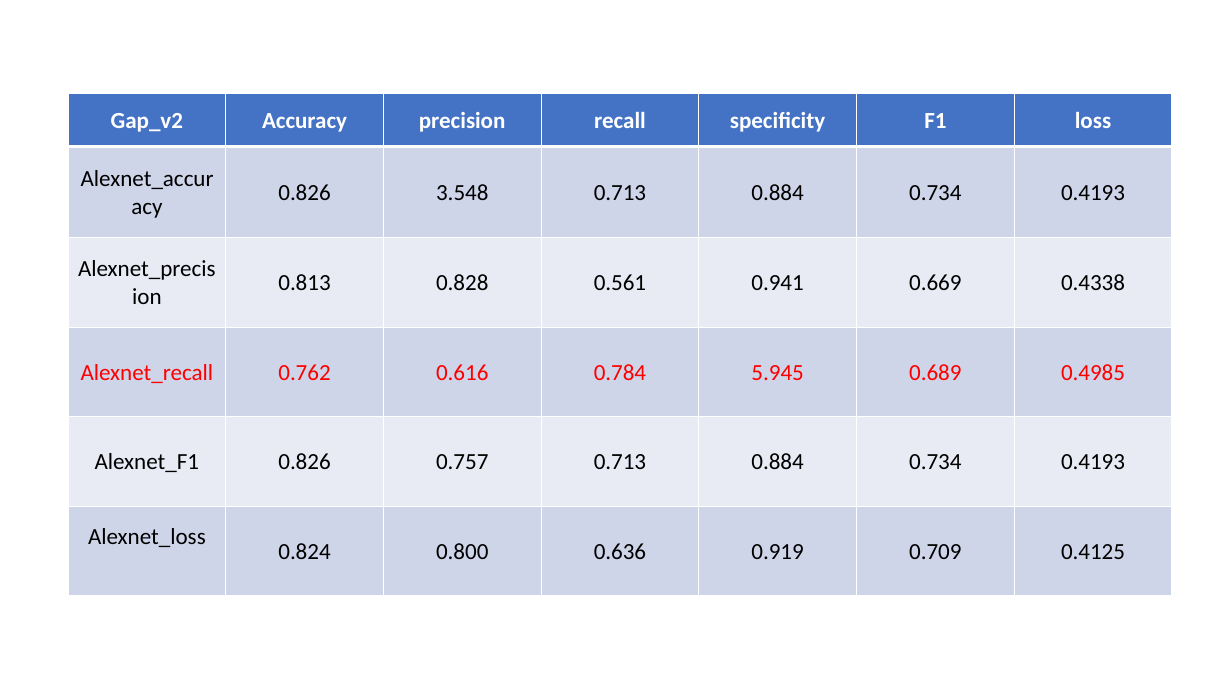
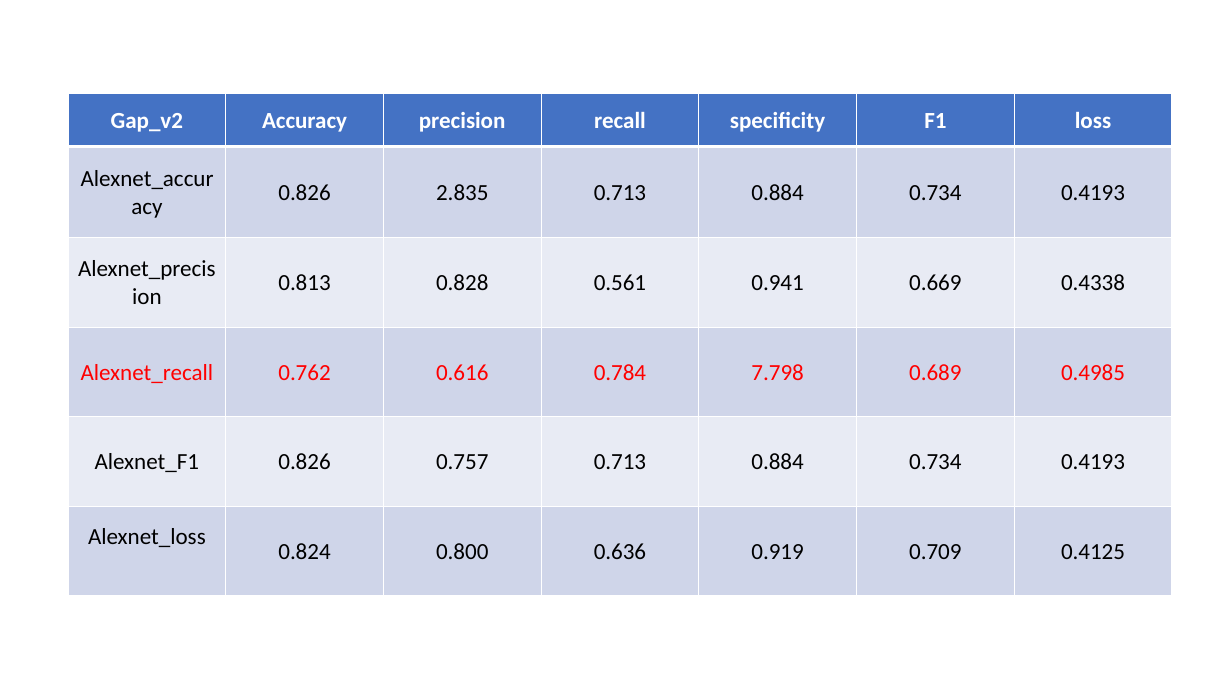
3.548: 3.548 -> 2.835
5.945: 5.945 -> 7.798
